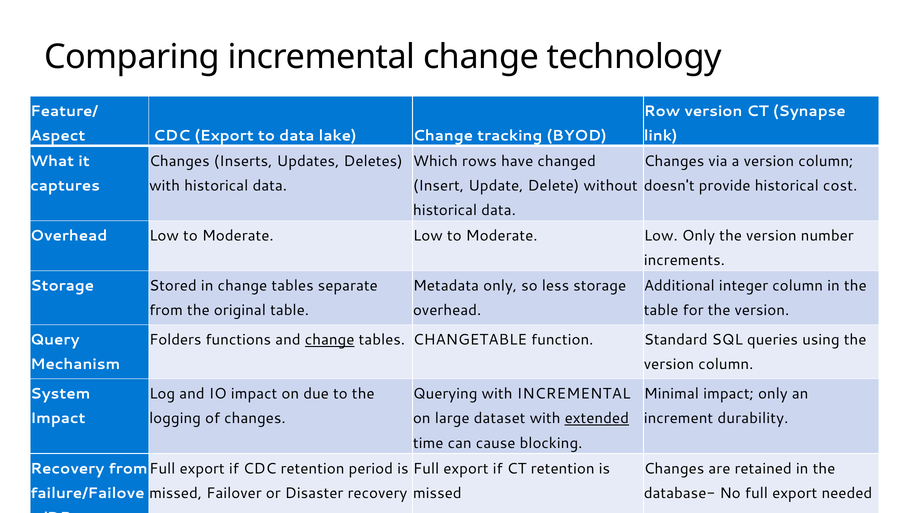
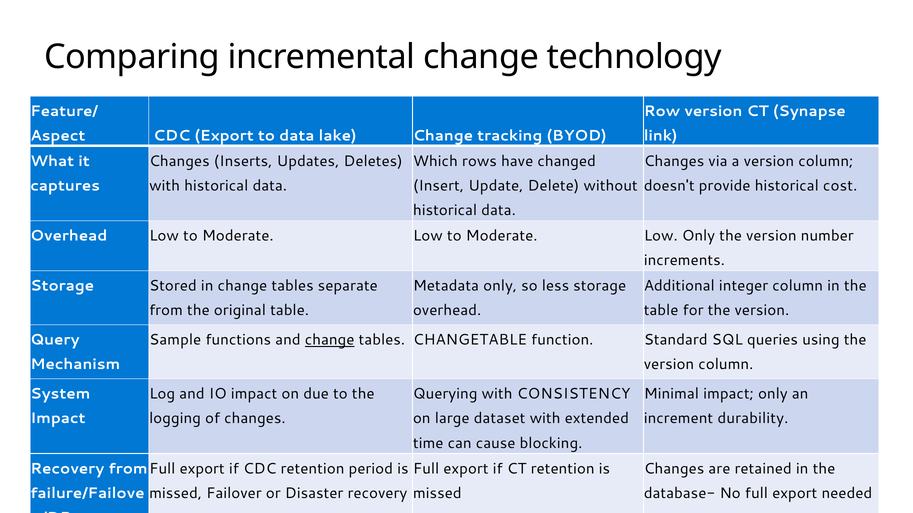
Folders: Folders -> Sample
with INCREMENTAL: INCREMENTAL -> CONSISTENCY
extended underline: present -> none
